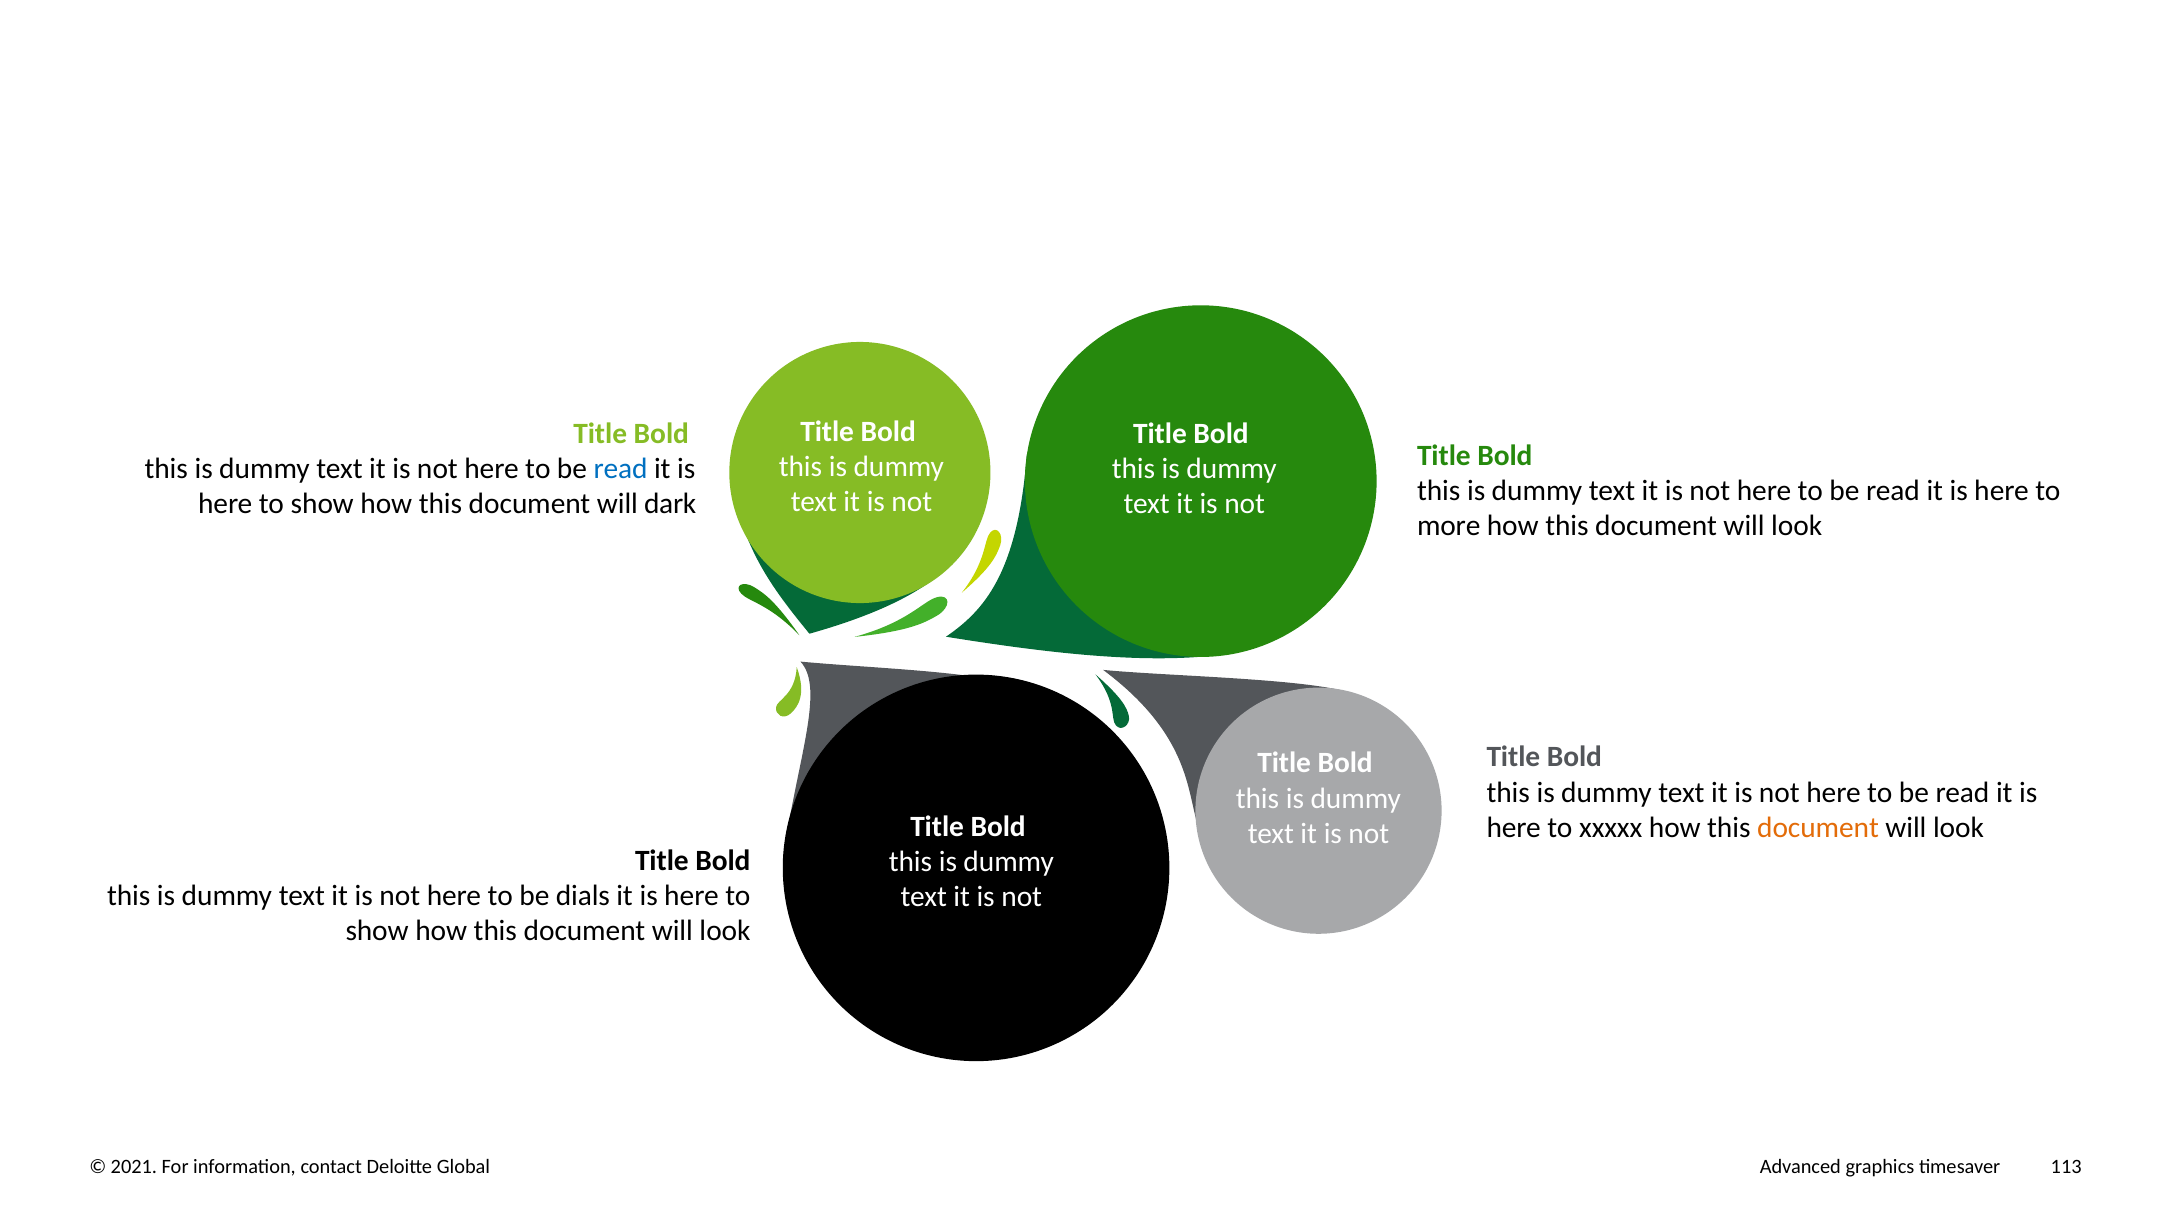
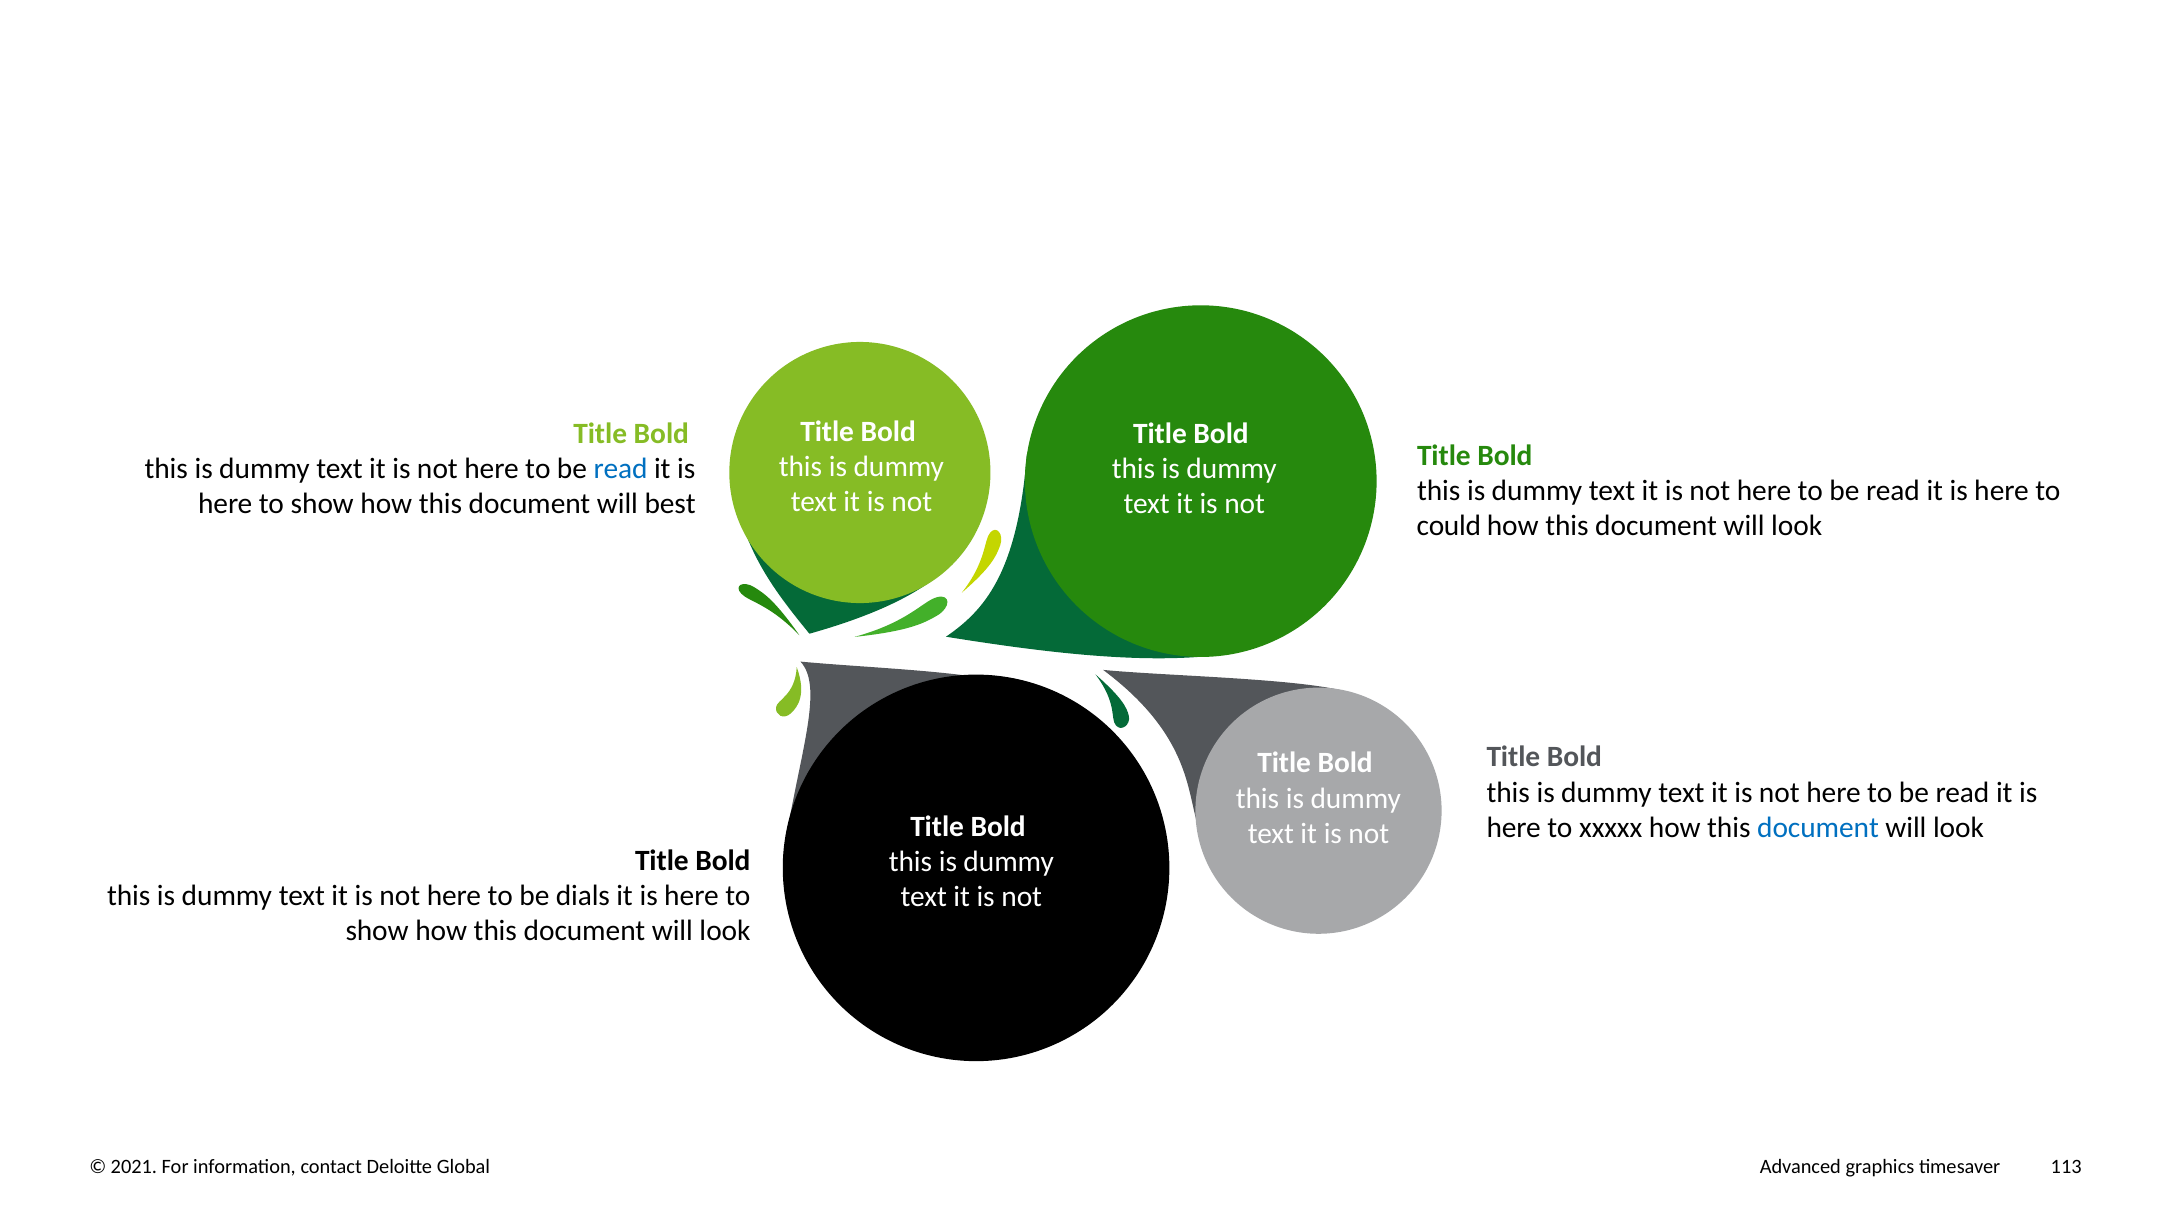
dark: dark -> best
more: more -> could
document at (1818, 828) colour: orange -> blue
